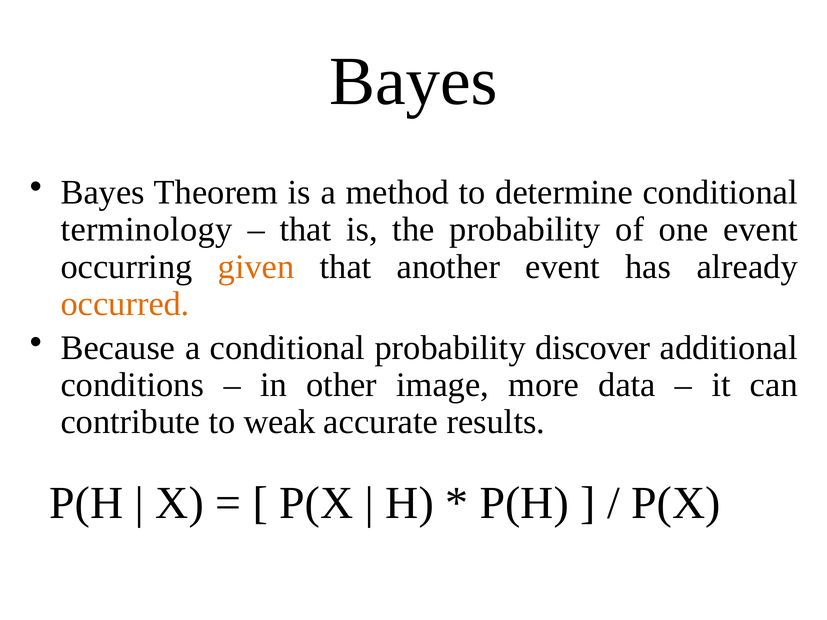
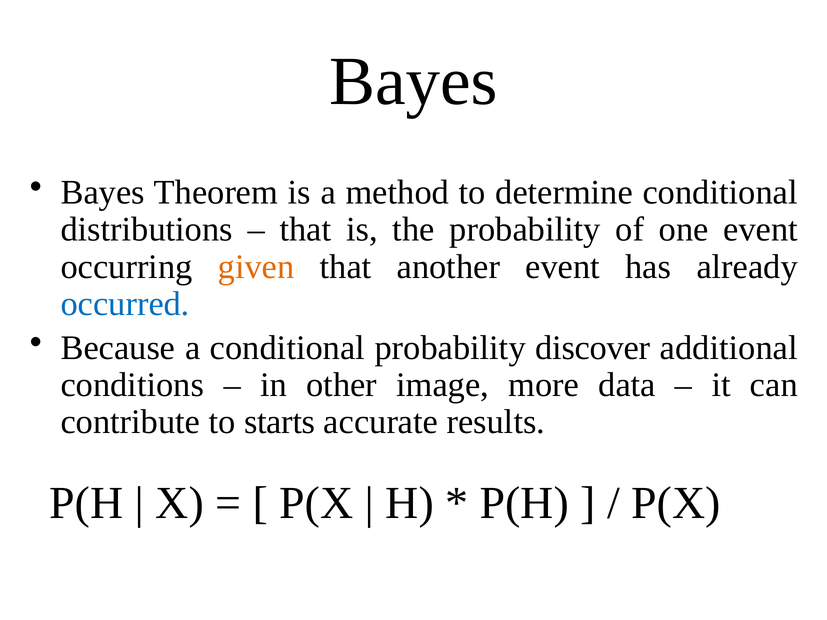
terminology: terminology -> distributions
occurred colour: orange -> blue
weak: weak -> starts
